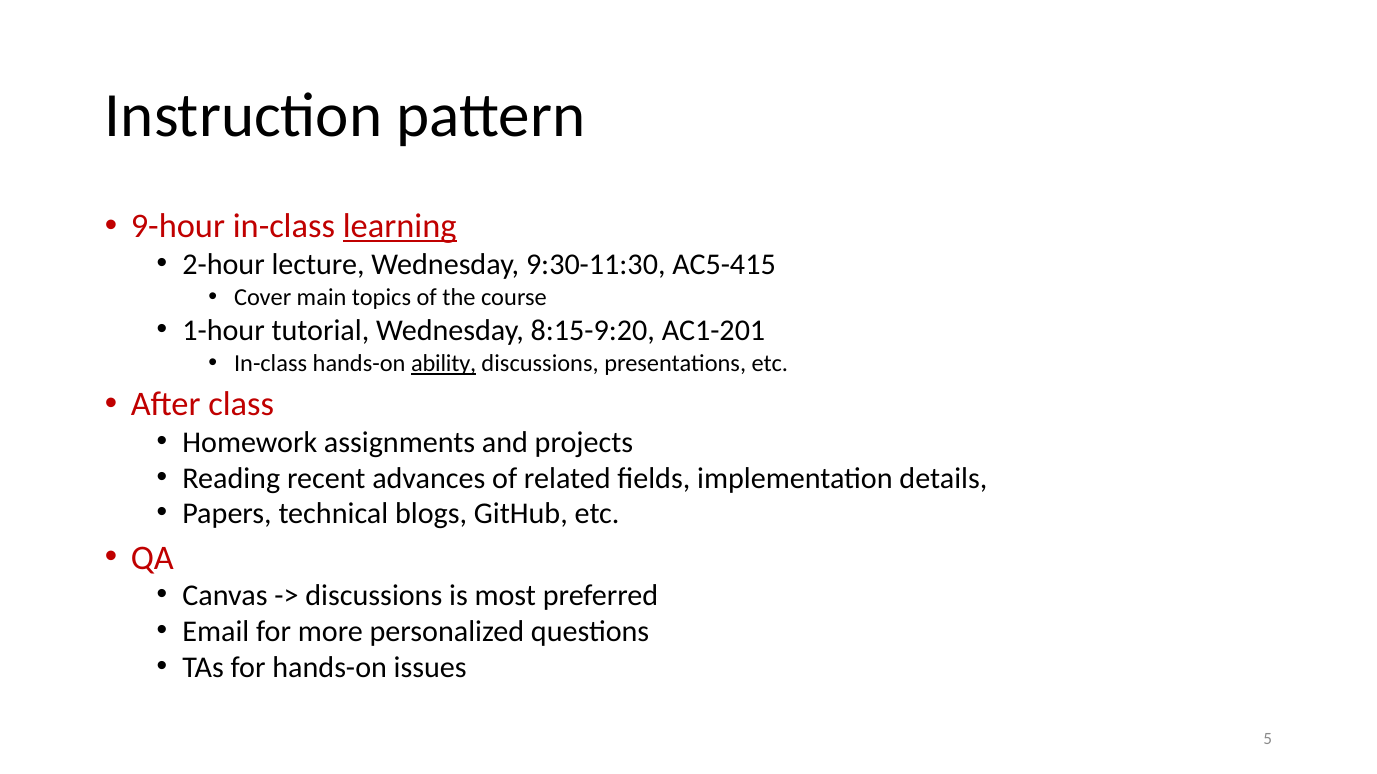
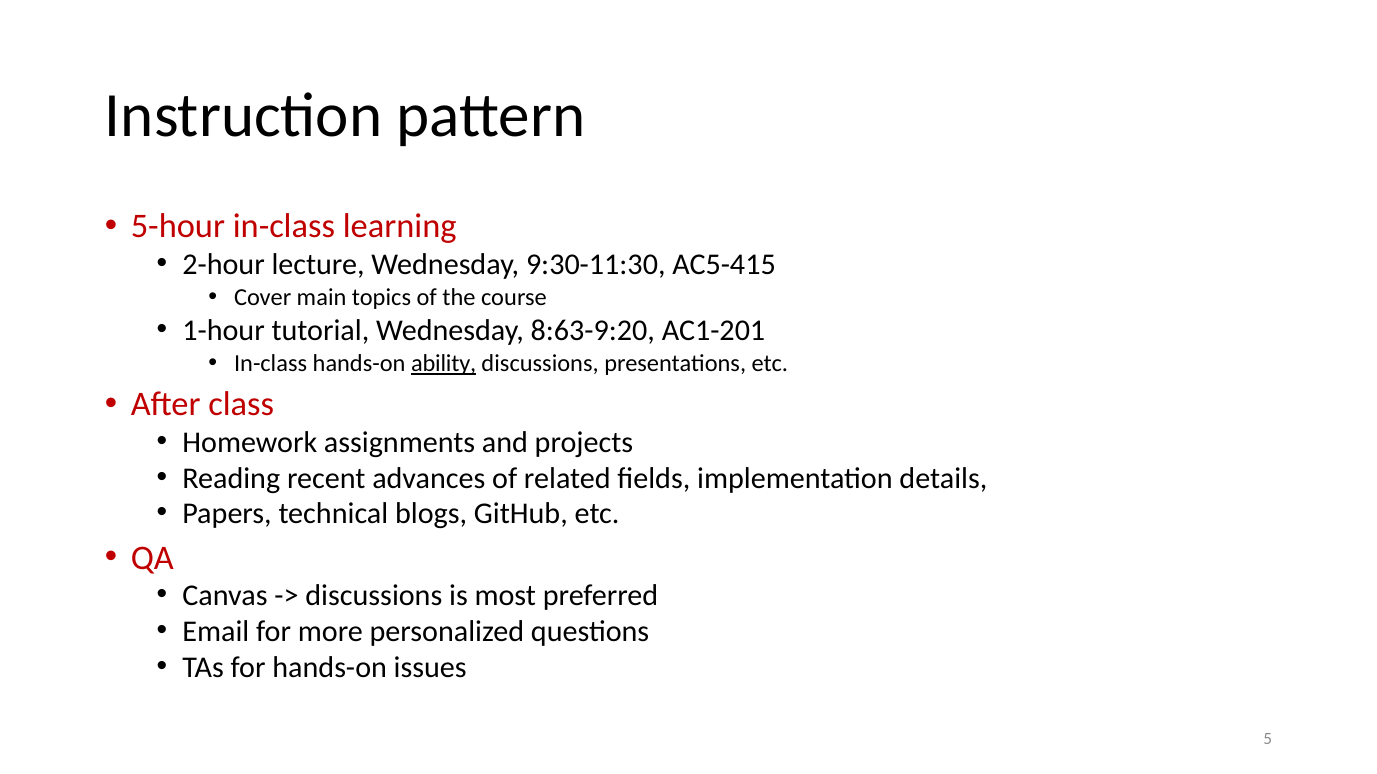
9-hour: 9-hour -> 5-hour
learning underline: present -> none
8:15-9:20: 8:15-9:20 -> 8:63-9:20
